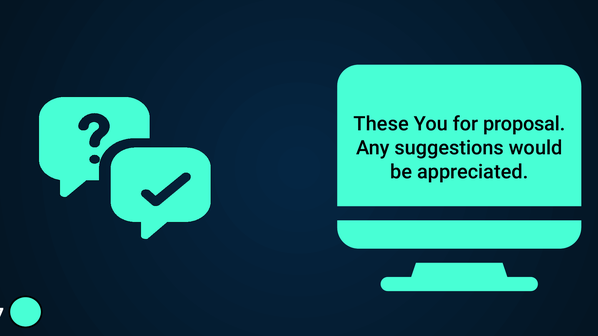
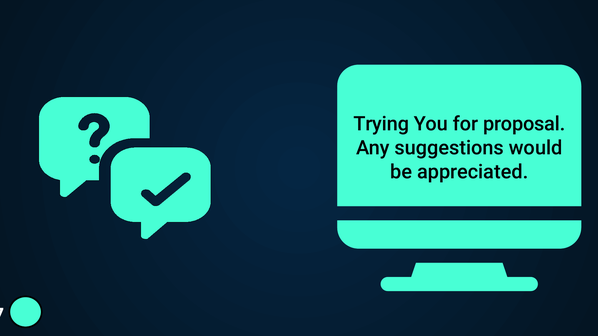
These: These -> Trying
